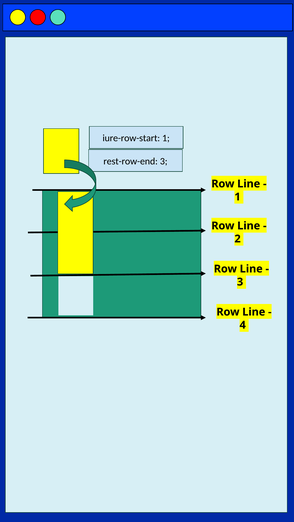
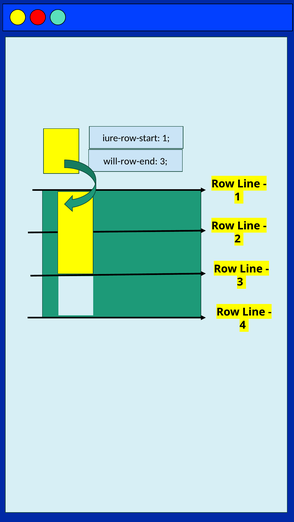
rest-row-end: rest-row-end -> will-row-end
